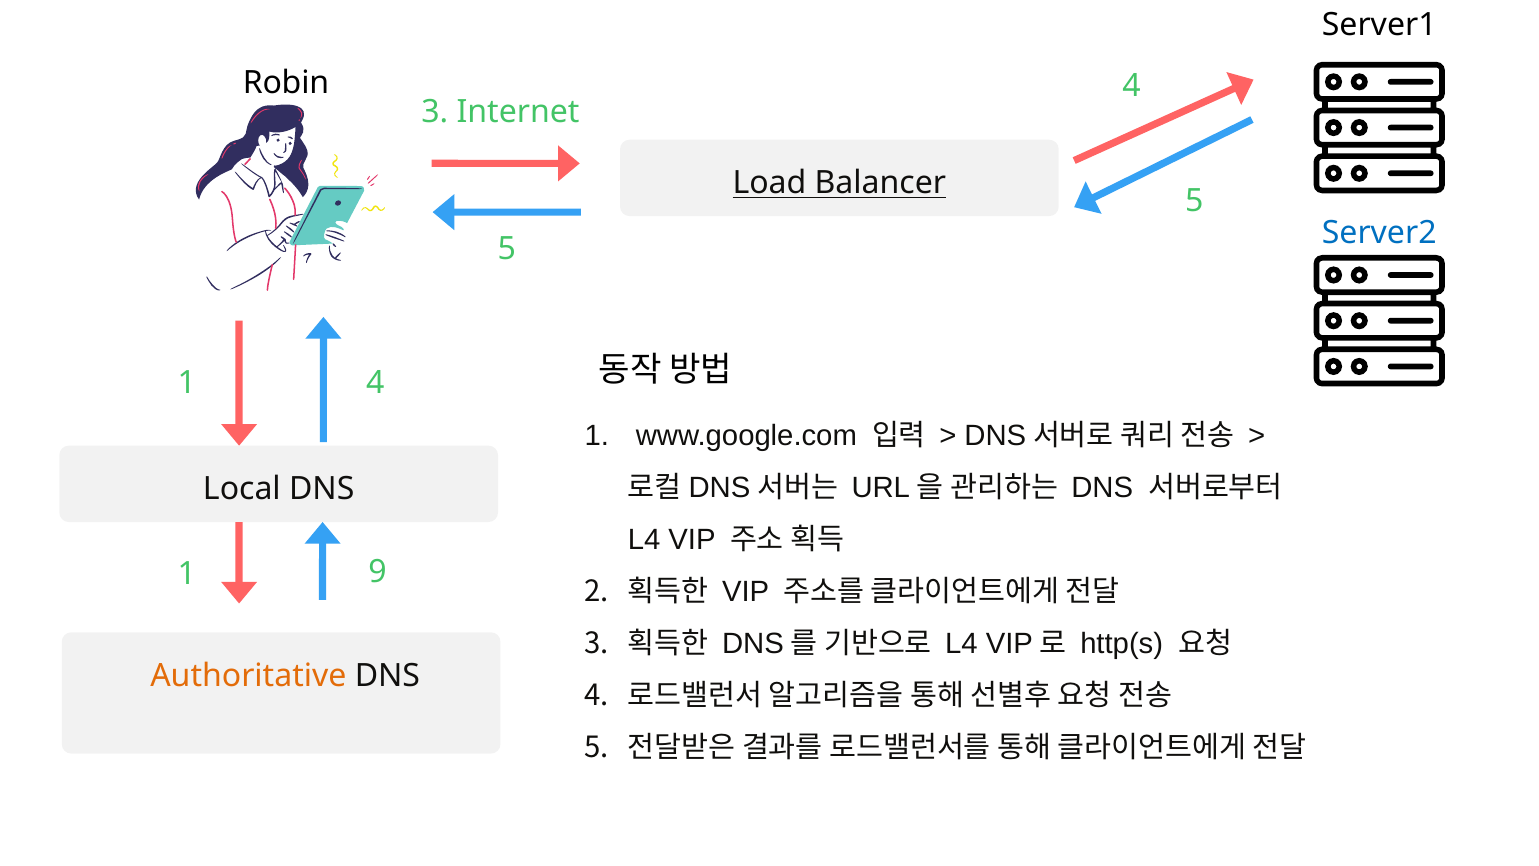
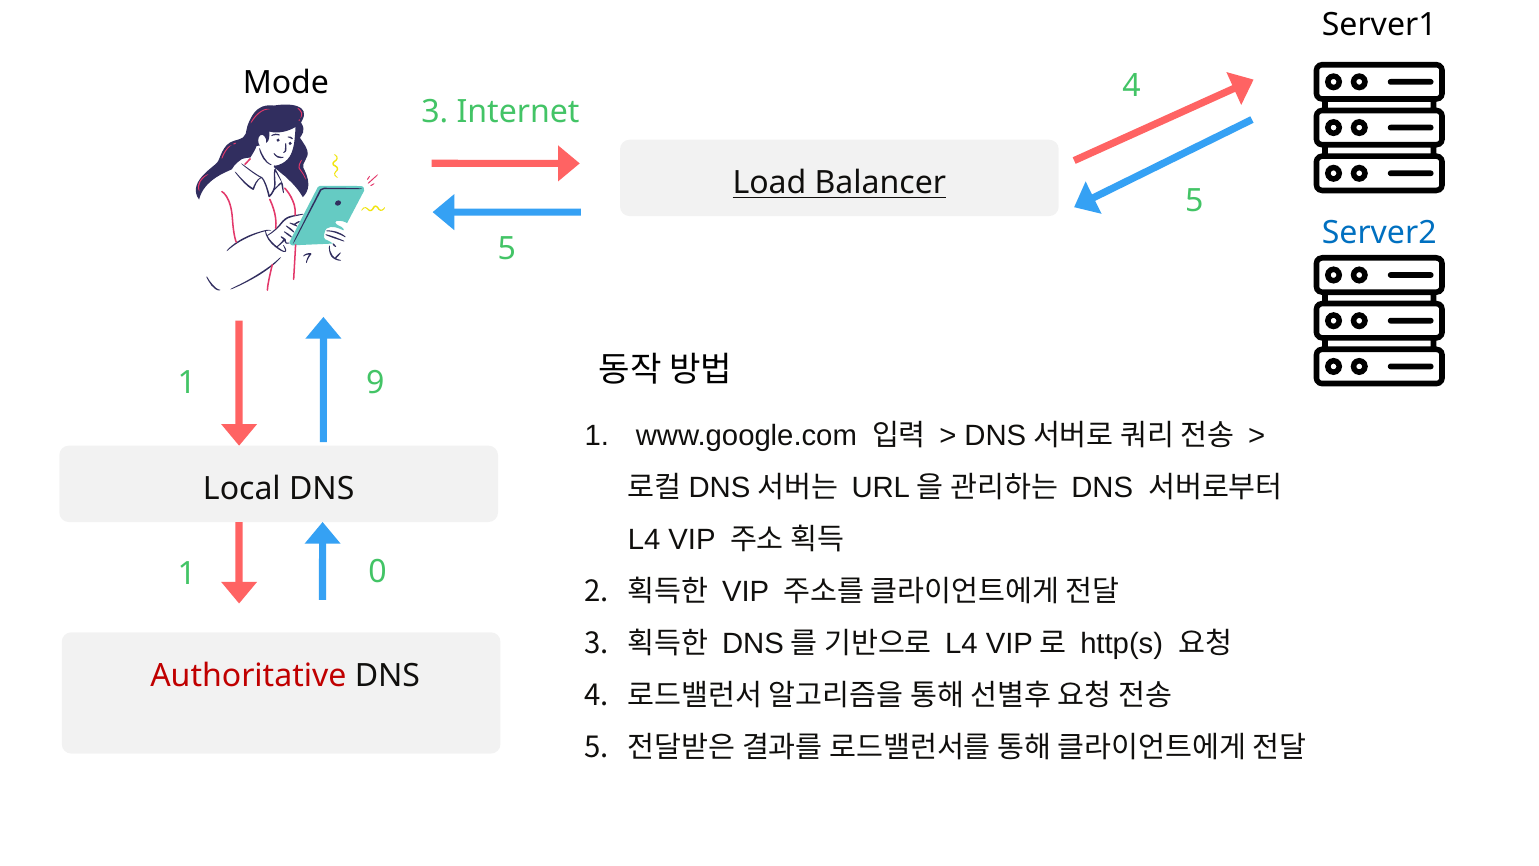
Robin: Robin -> Mode
1 4: 4 -> 9
9: 9 -> 0
Authoritative colour: orange -> red
